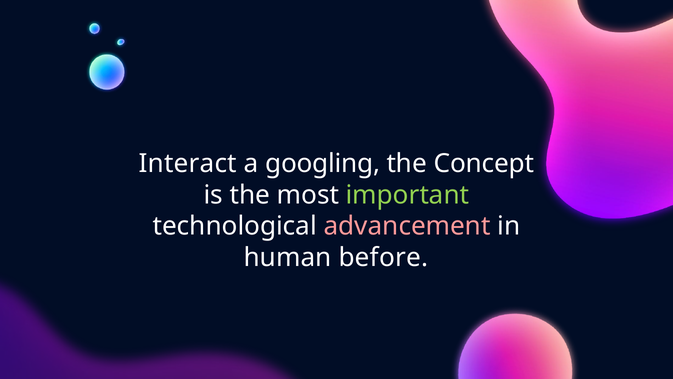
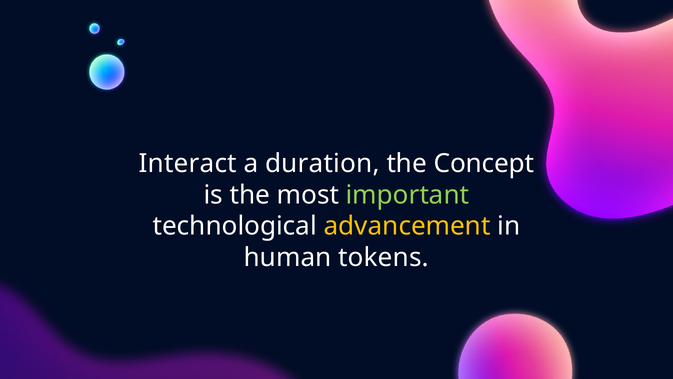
googling: googling -> duration
advancement colour: pink -> yellow
before: before -> tokens
